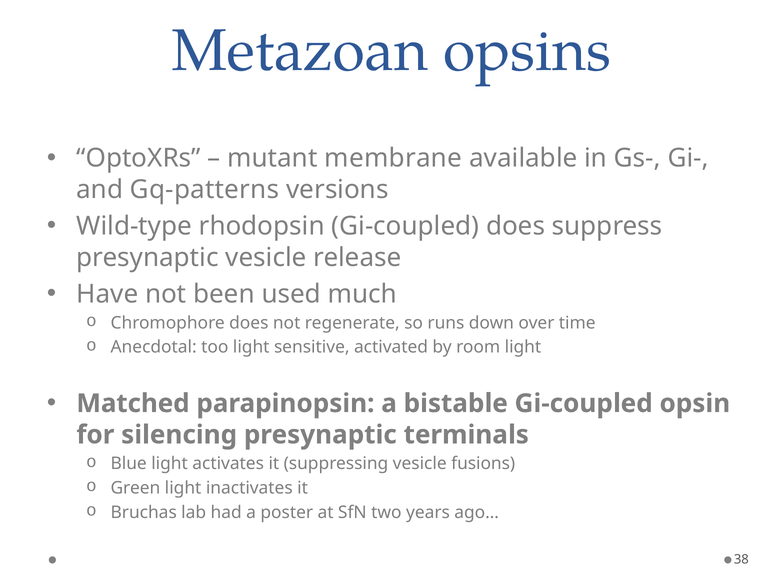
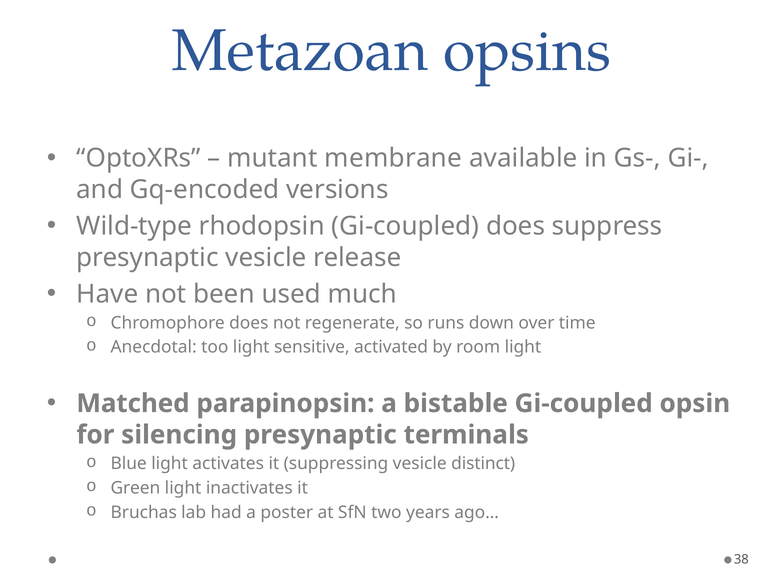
Gq-patterns: Gq-patterns -> Gq-encoded
fusions: fusions -> distinct
